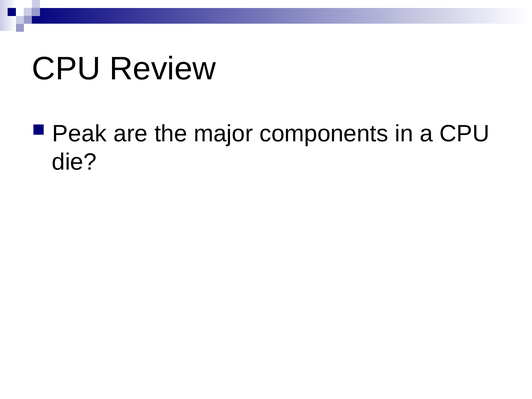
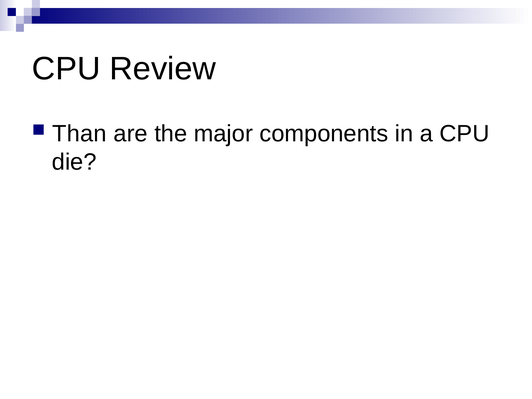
Peak: Peak -> Than
